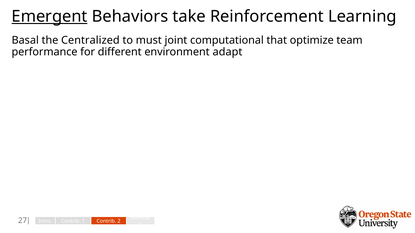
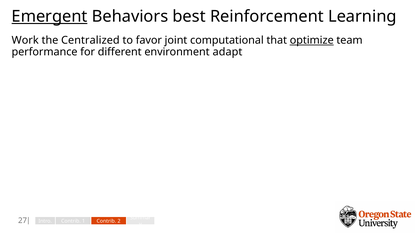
take: take -> best
Basal: Basal -> Work
must: must -> favor
optimize underline: none -> present
